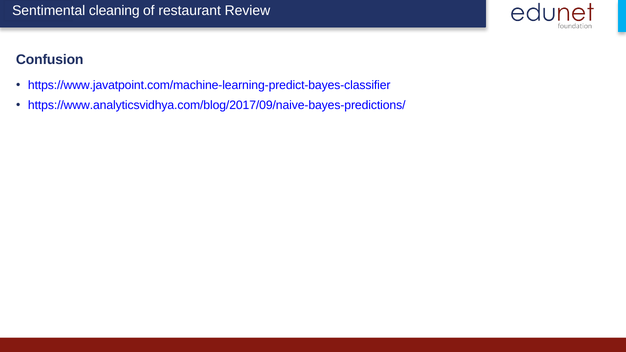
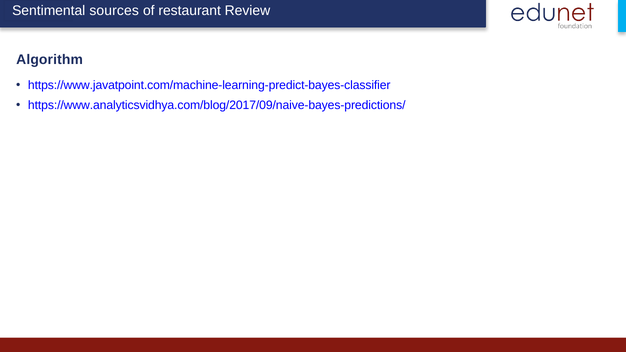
cleaning: cleaning -> sources
Confusion: Confusion -> Algorithm
